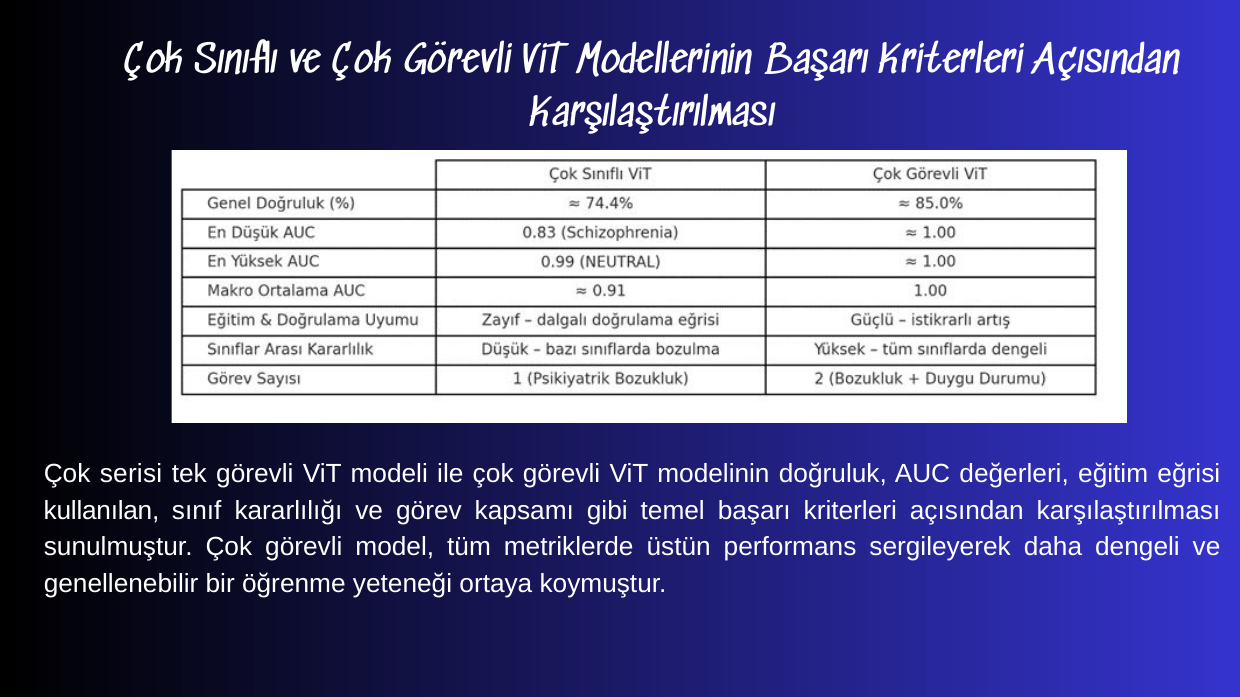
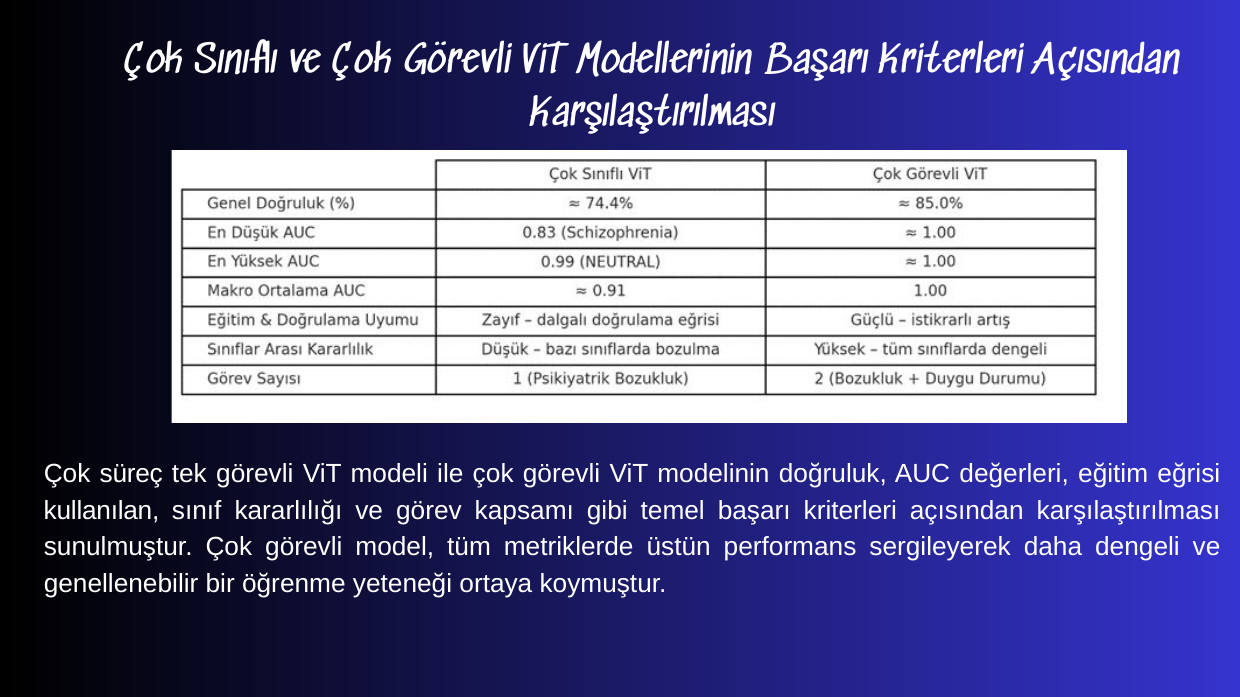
serisi: serisi -> süreç
